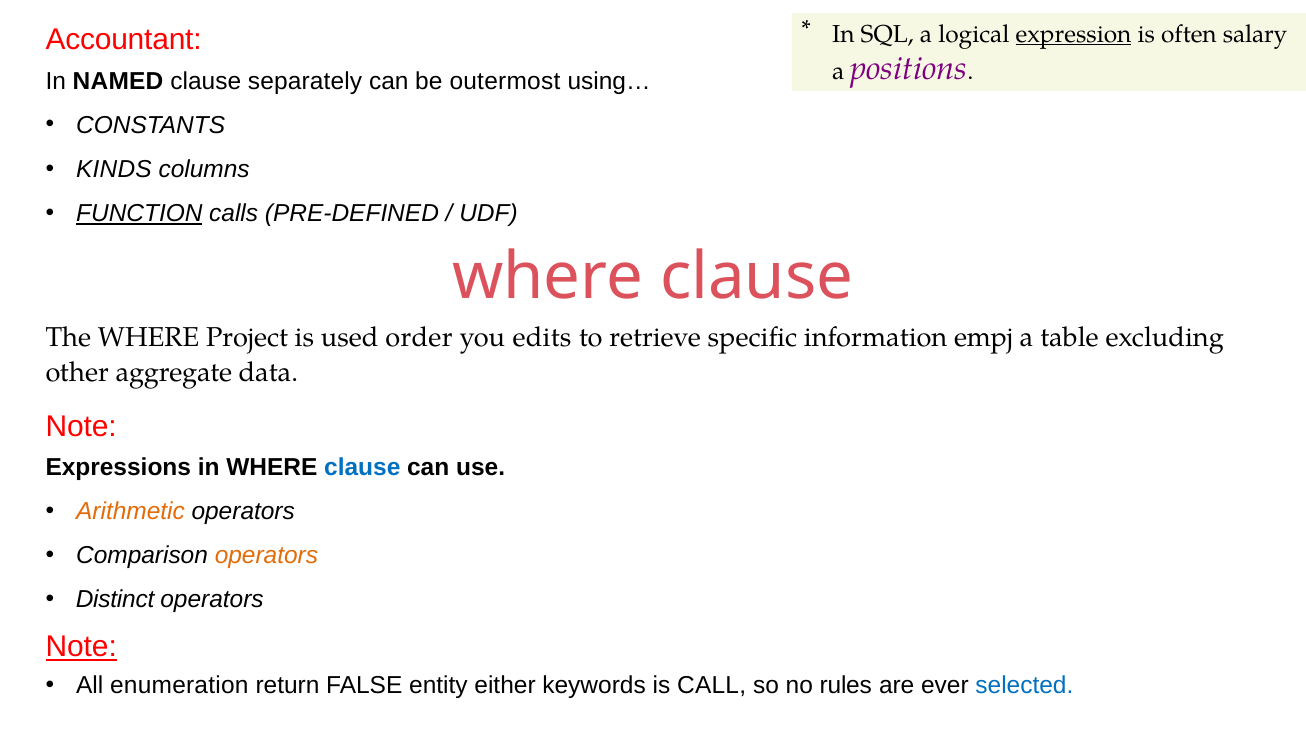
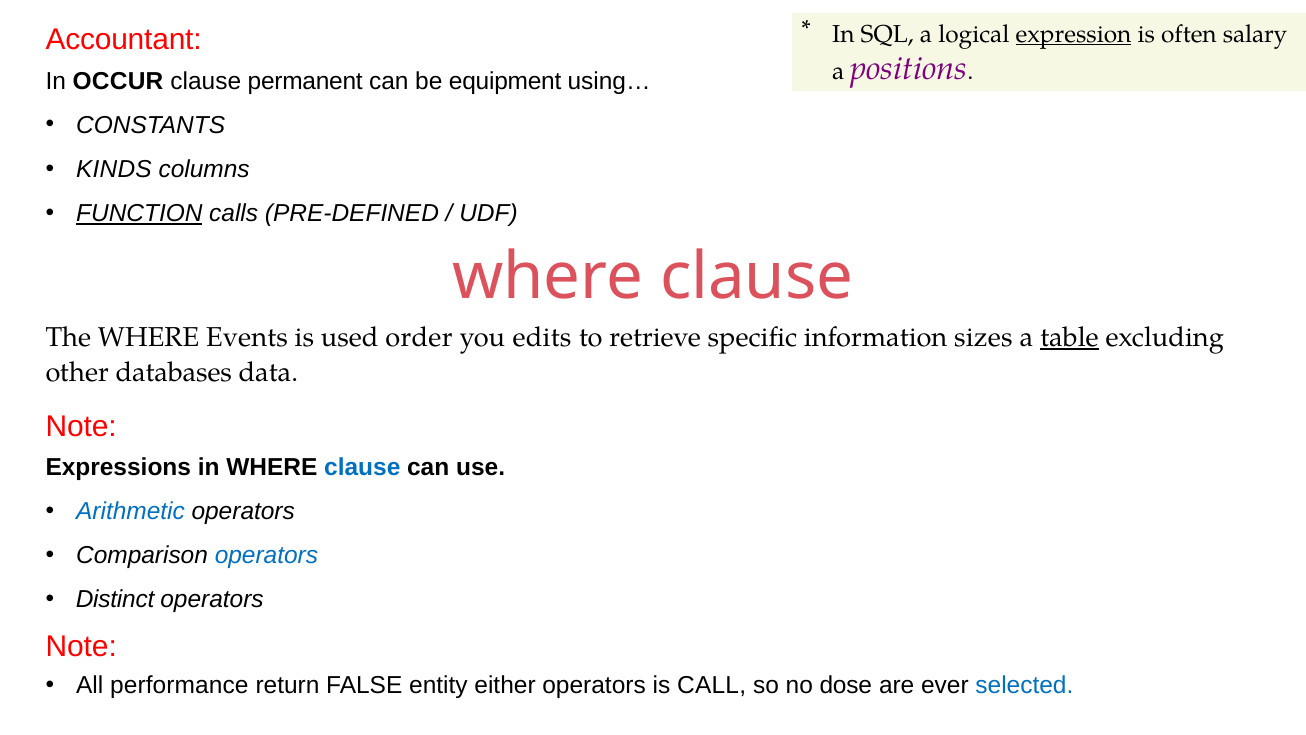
NAMED: NAMED -> OCCUR
separately: separately -> permanent
outermost: outermost -> equipment
Project: Project -> Events
empj: empj -> sizes
table underline: none -> present
aggregate: aggregate -> databases
Arithmetic colour: orange -> blue
operators at (266, 555) colour: orange -> blue
Note at (81, 647) underline: present -> none
enumeration: enumeration -> performance
either keywords: keywords -> operators
rules: rules -> dose
